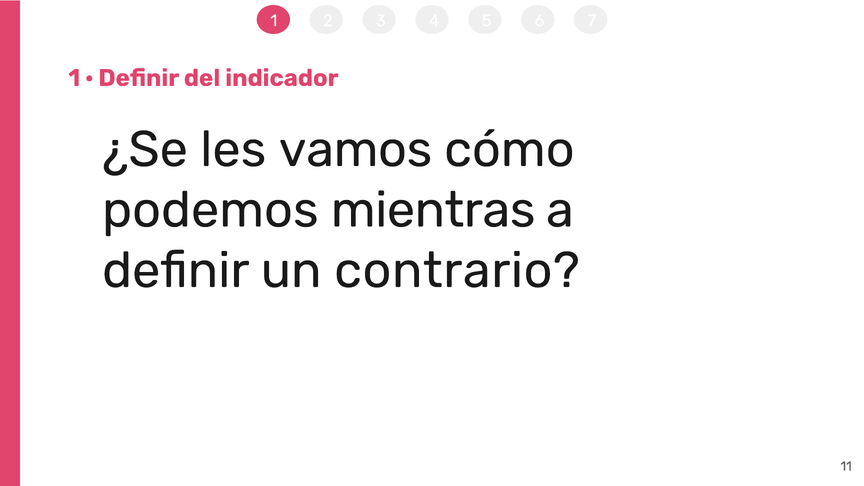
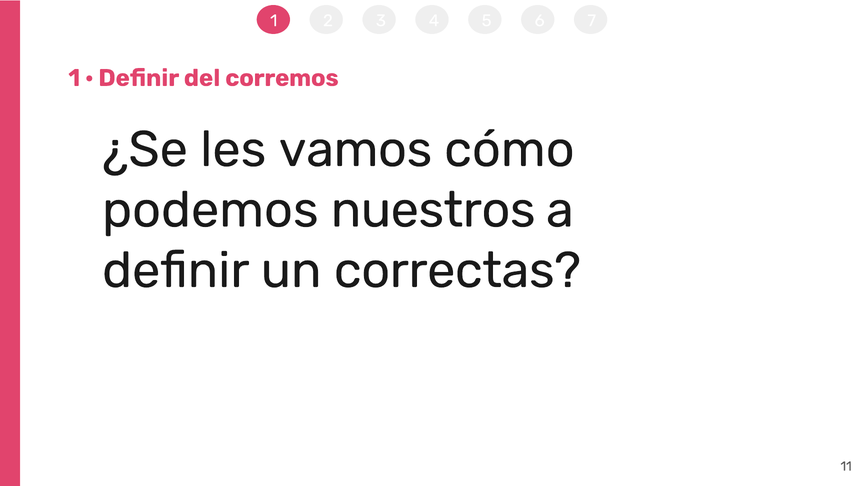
indicador: indicador -> corremos
mientras: mientras -> nuestros
contrario: contrario -> correctas
